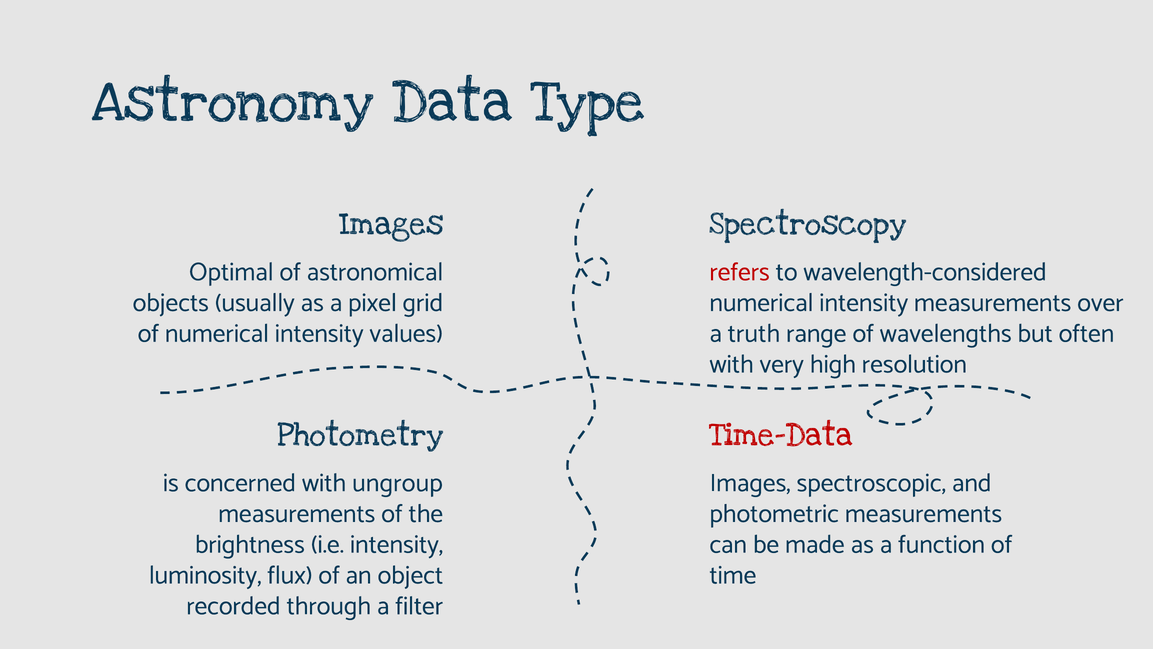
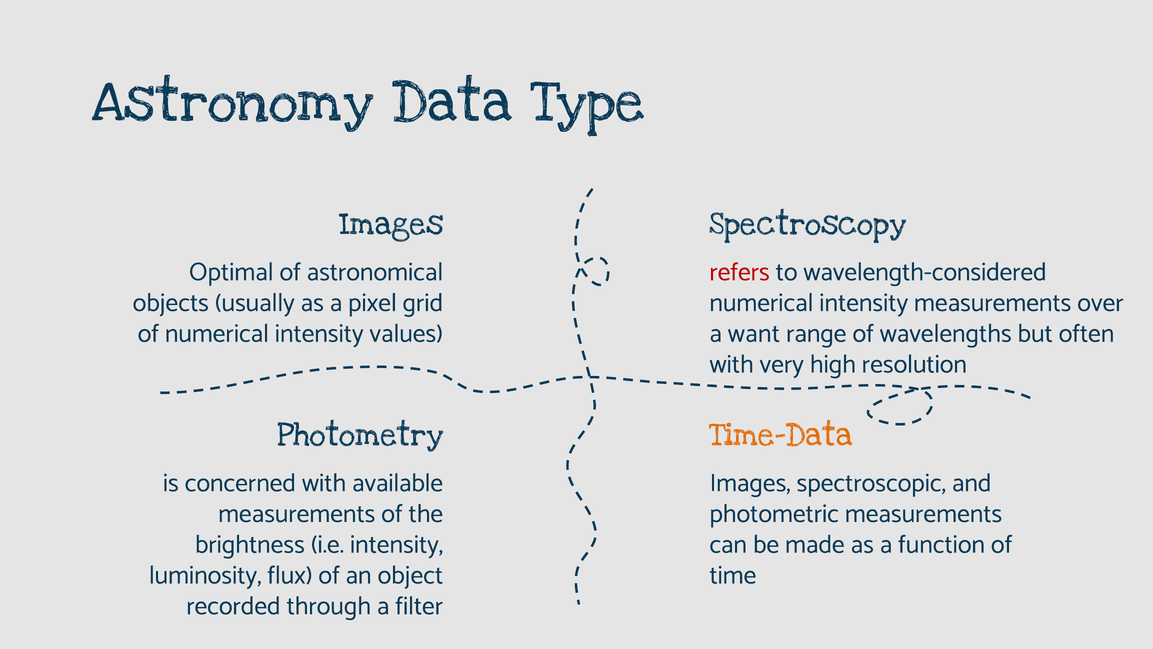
truth: truth -> want
Time-Data colour: red -> orange
ungroup: ungroup -> available
